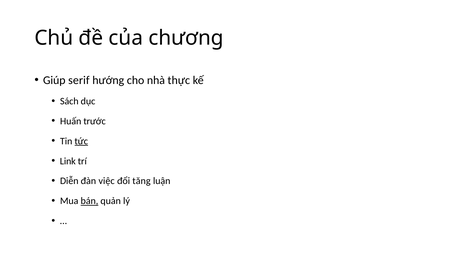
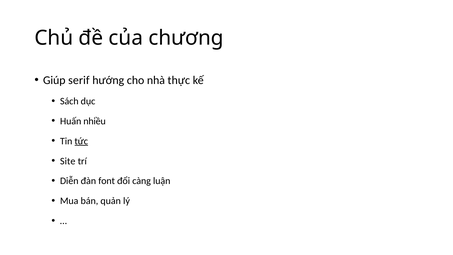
trước: trước -> nhiều
Link: Link -> Site
việc: việc -> font
tăng: tăng -> càng
bán underline: present -> none
